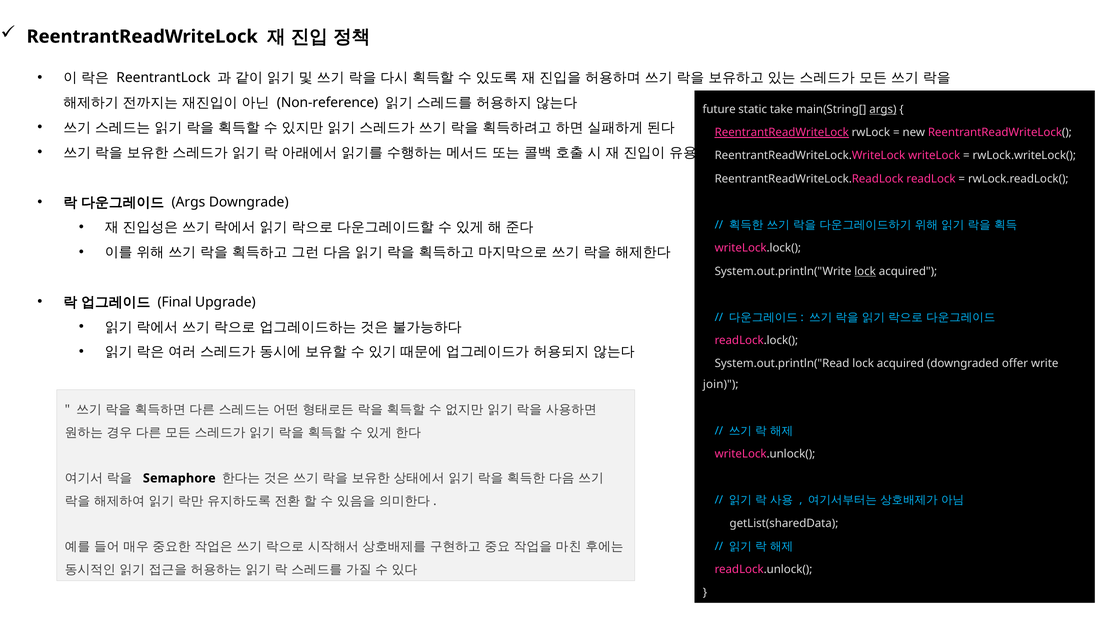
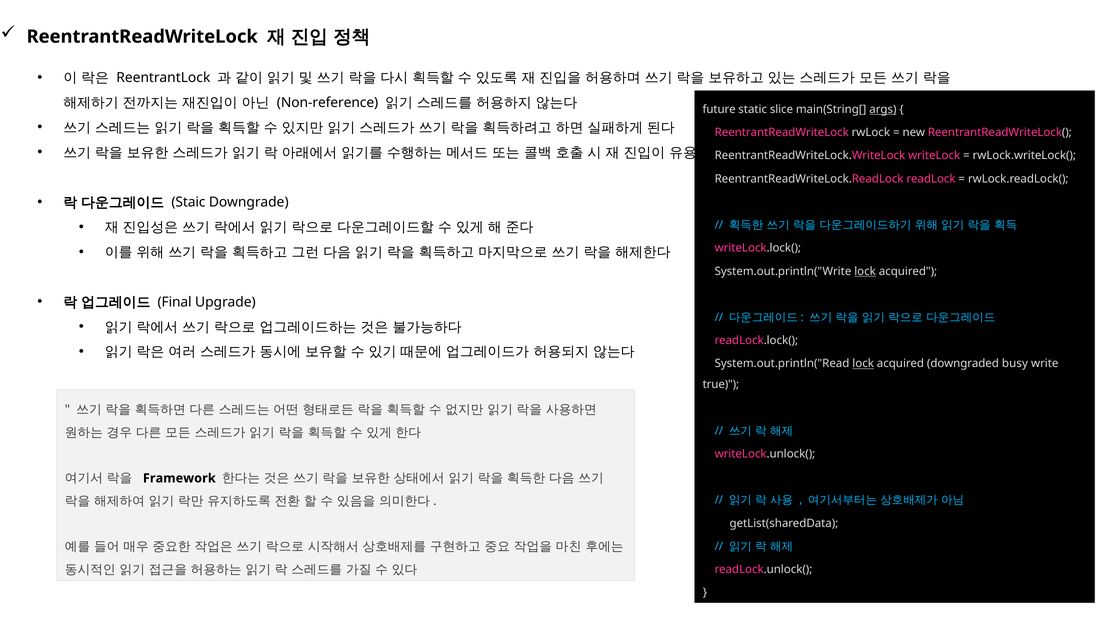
take: take -> slice
ReentrantReadWriteLock at (782, 132) underline: present -> none
Args at (188, 202): Args -> Staic
lock at (863, 363) underline: none -> present
offer: offer -> busy
join: join -> true
Semaphore: Semaphore -> Framework
